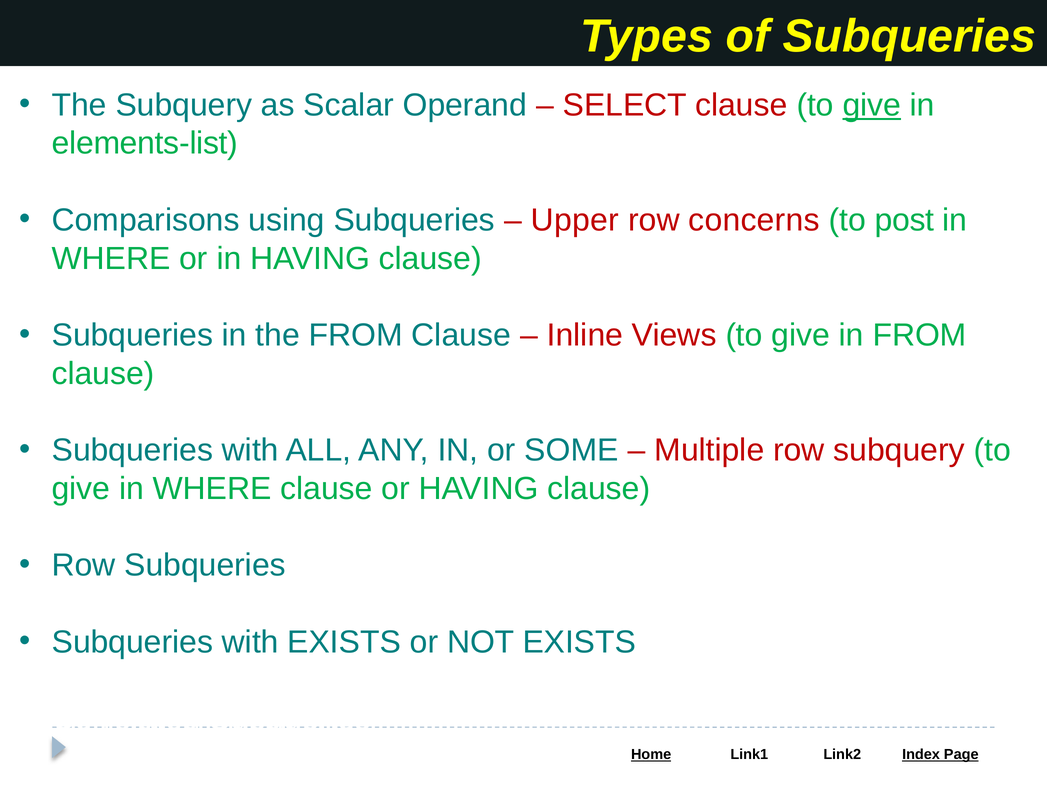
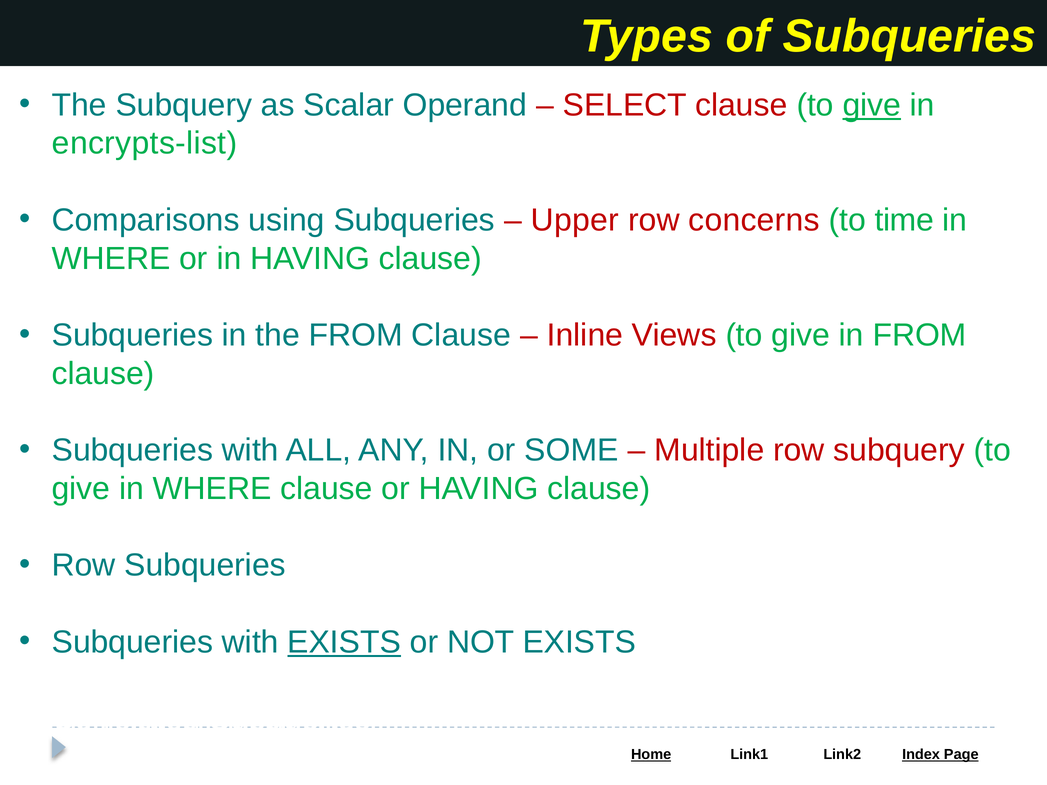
elements-list: elements-list -> encrypts-list
post: post -> time
EXISTS at (344, 642) underline: none -> present
